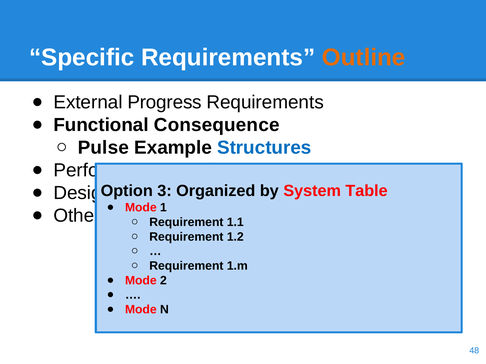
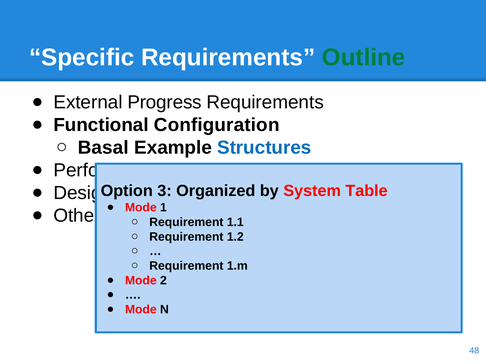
Outline colour: orange -> green
Consequence: Consequence -> Configuration
Pulse: Pulse -> Basal
